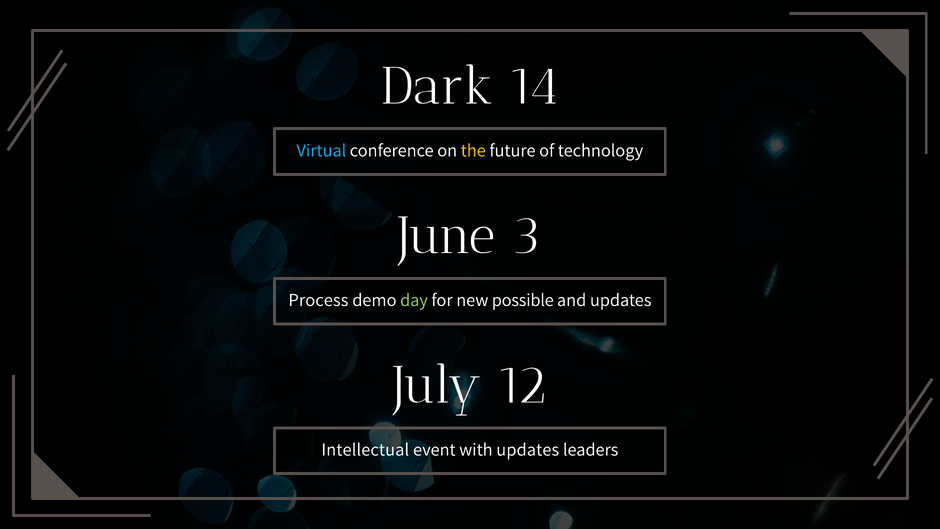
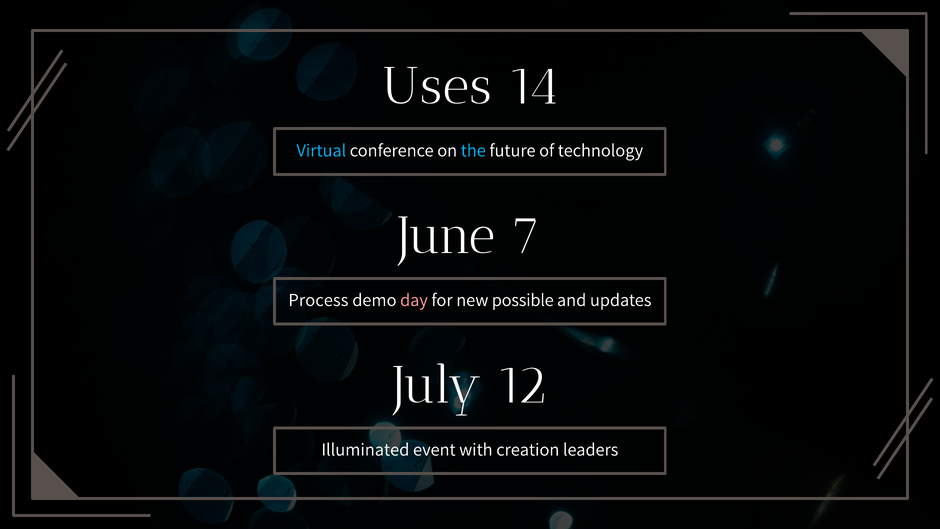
Dark: Dark -> Uses
the colour: yellow -> light blue
3: 3 -> 7
day colour: light green -> pink
Intellectual: Intellectual -> Illuminated
with updates: updates -> creation
